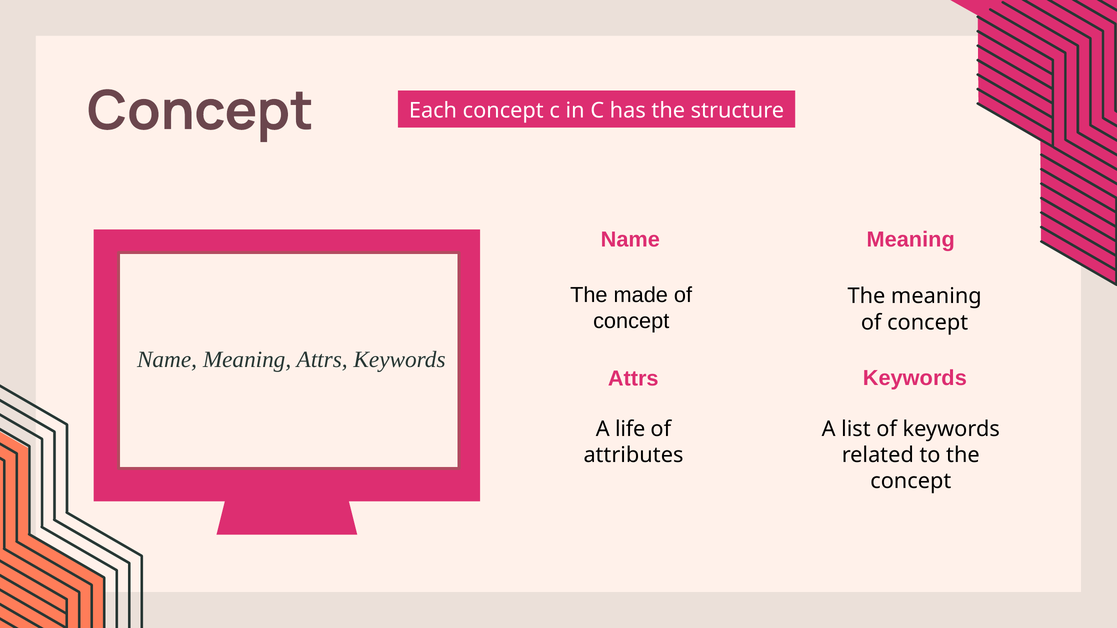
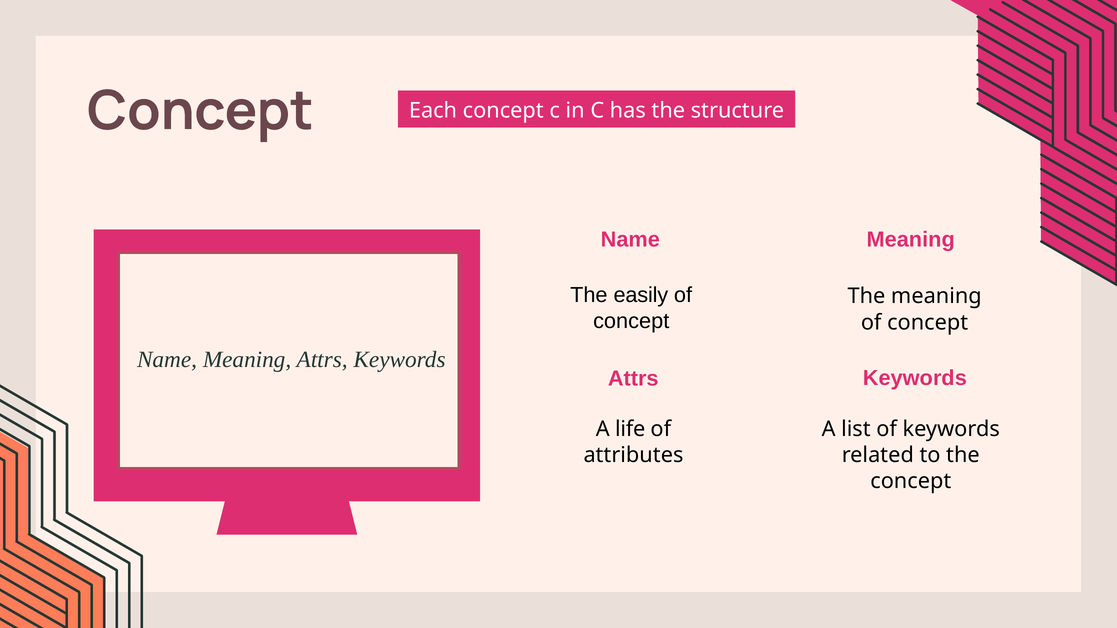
made: made -> easily
